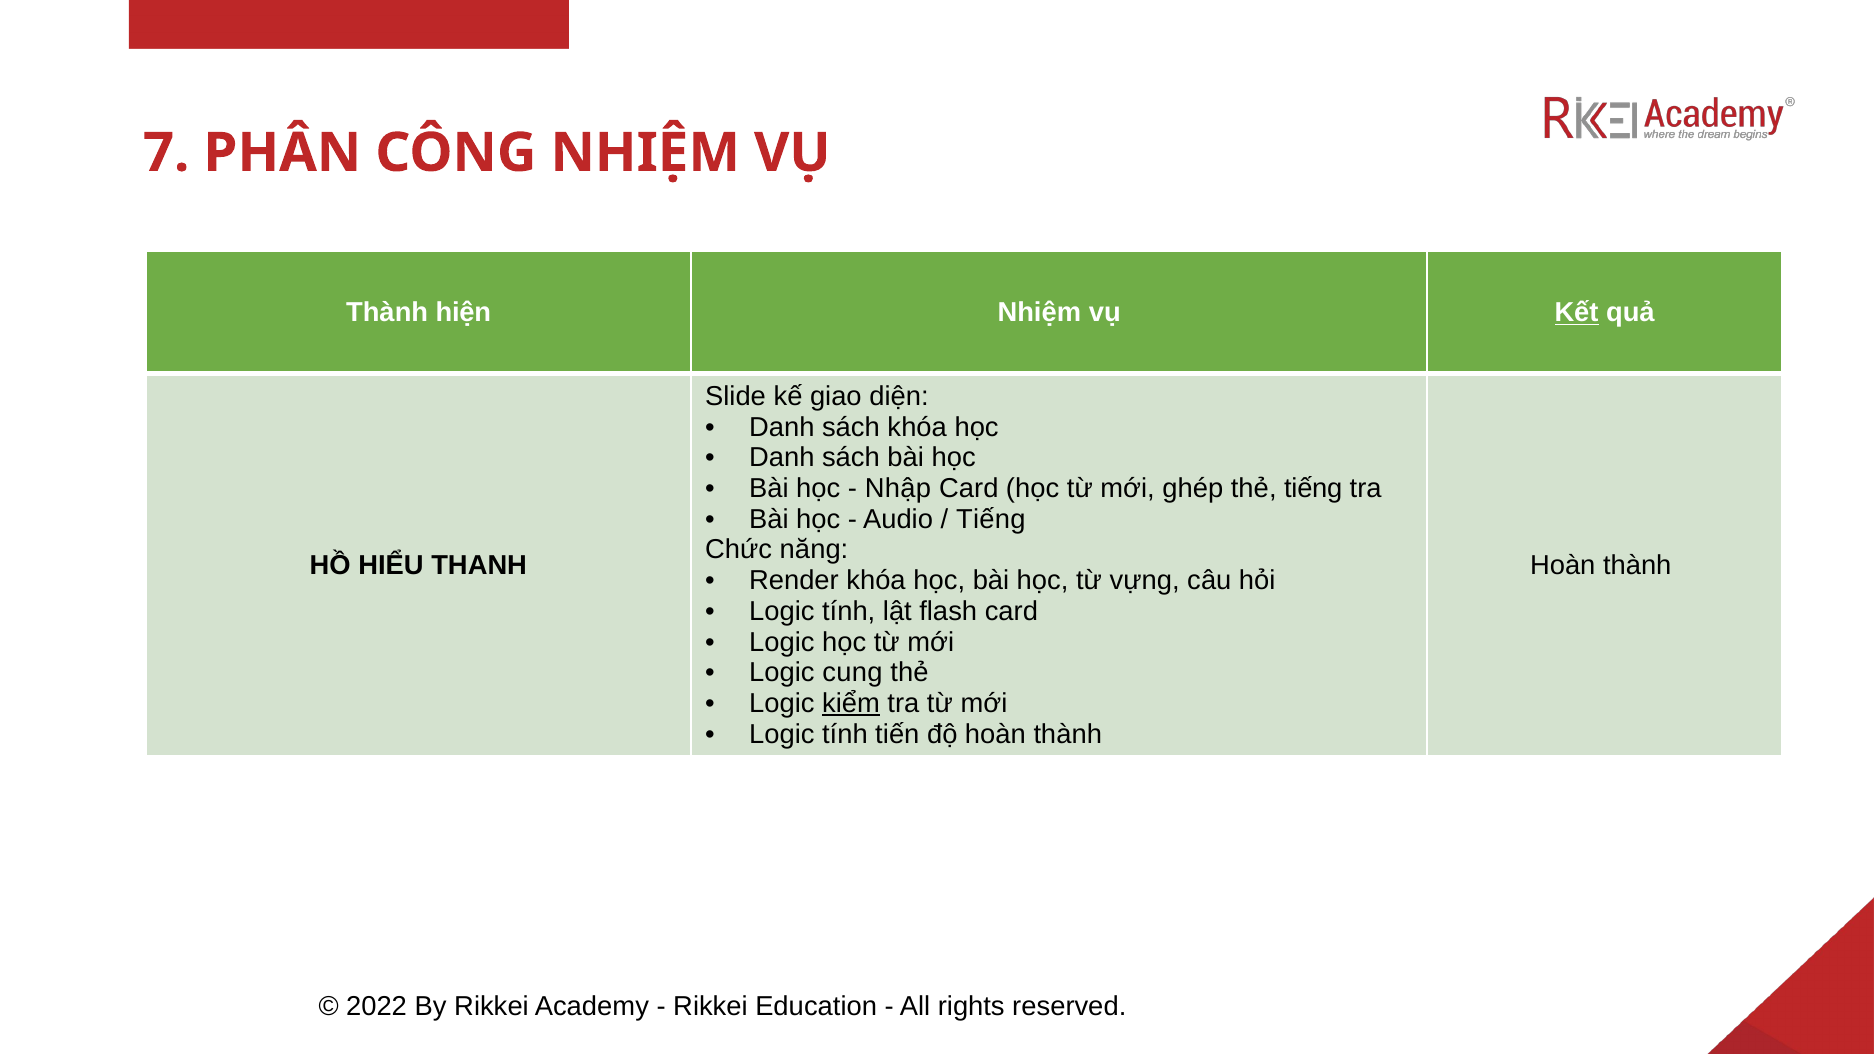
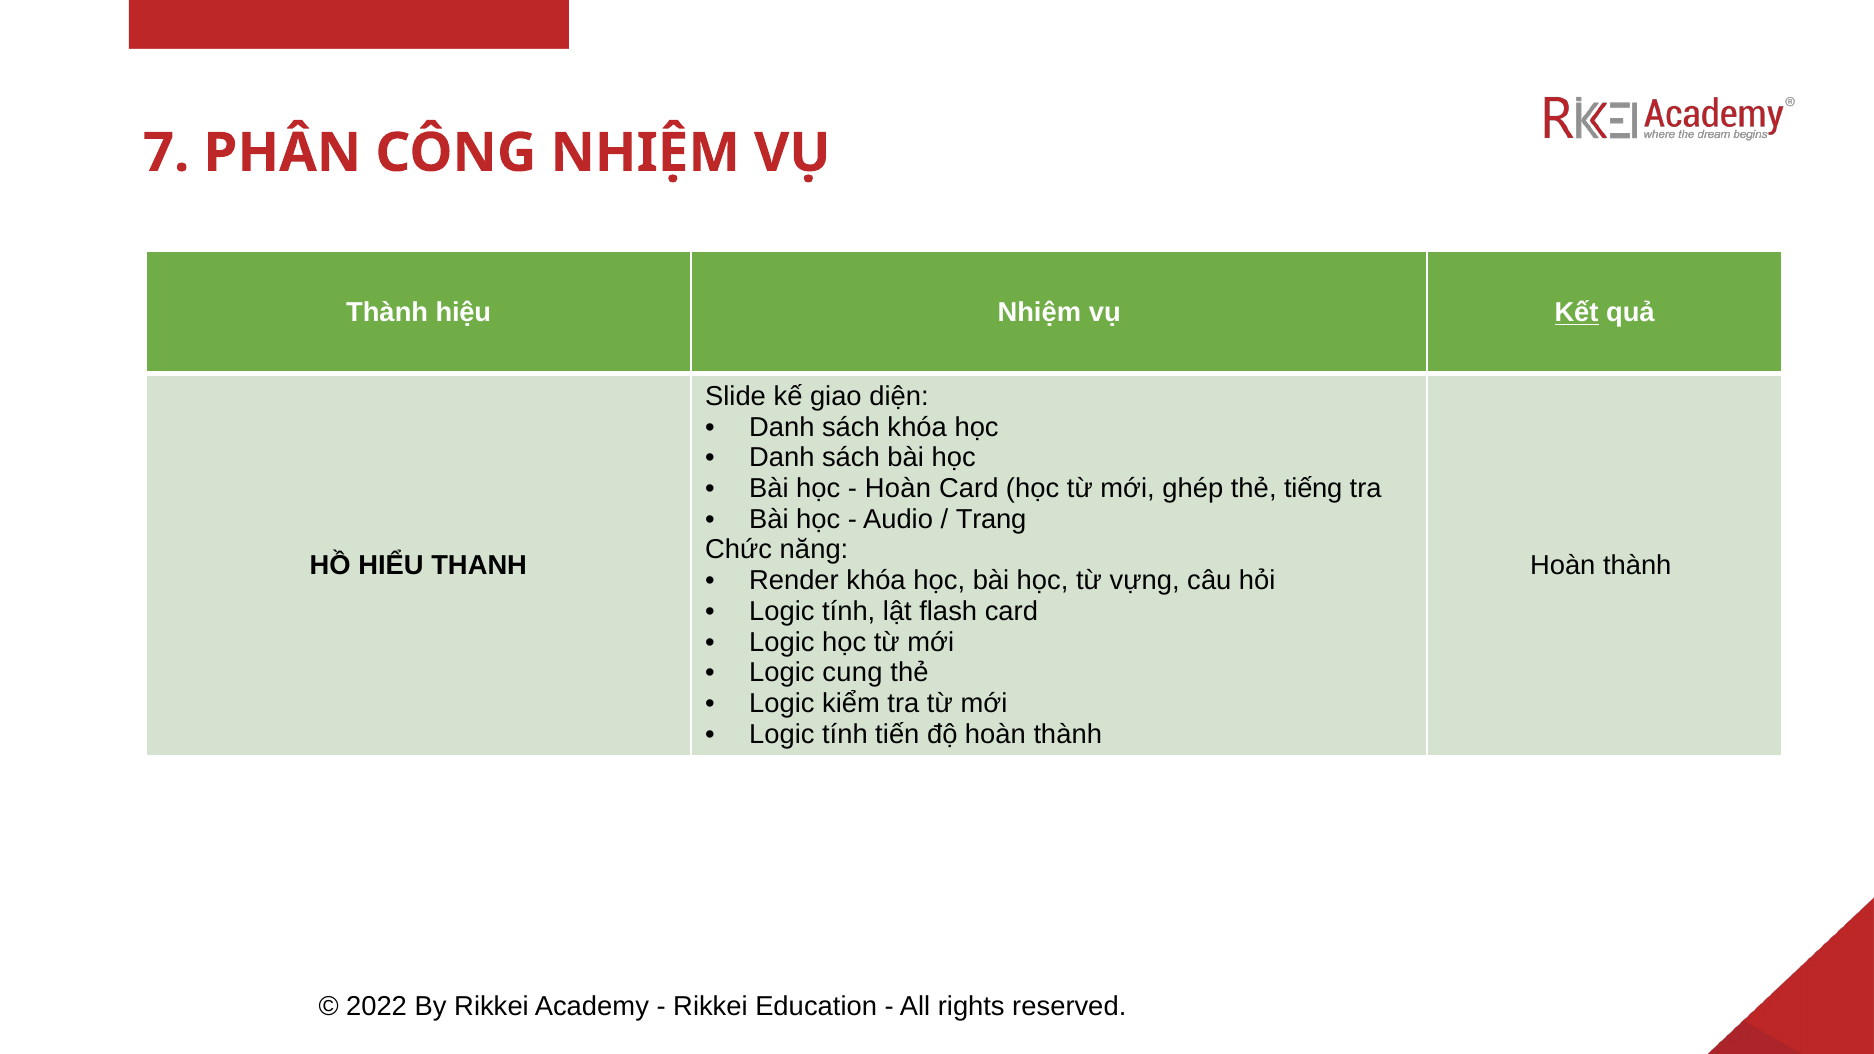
hiện: hiện -> hiệu
Nhập at (898, 489): Nhập -> Hoàn
Tiếng at (991, 519): Tiếng -> Trang
kiểm underline: present -> none
